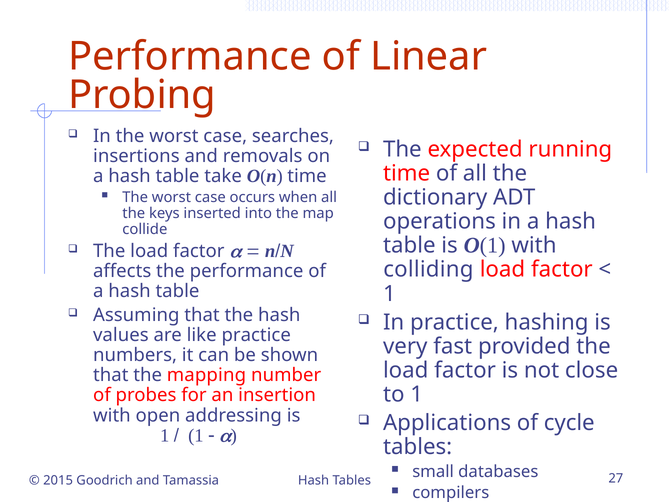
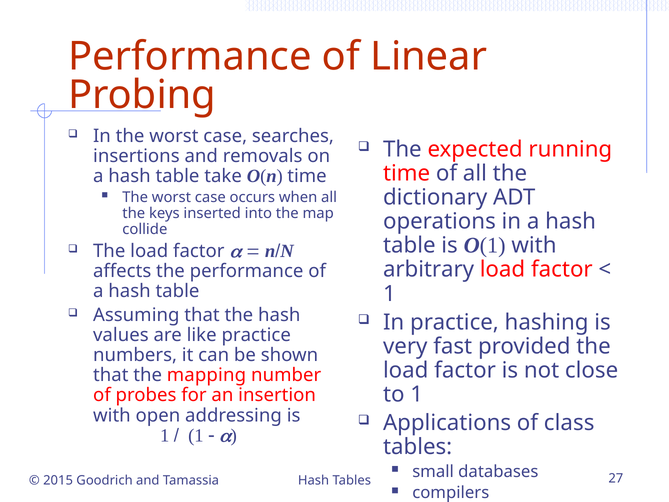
colliding: colliding -> arbitrary
cycle: cycle -> class
